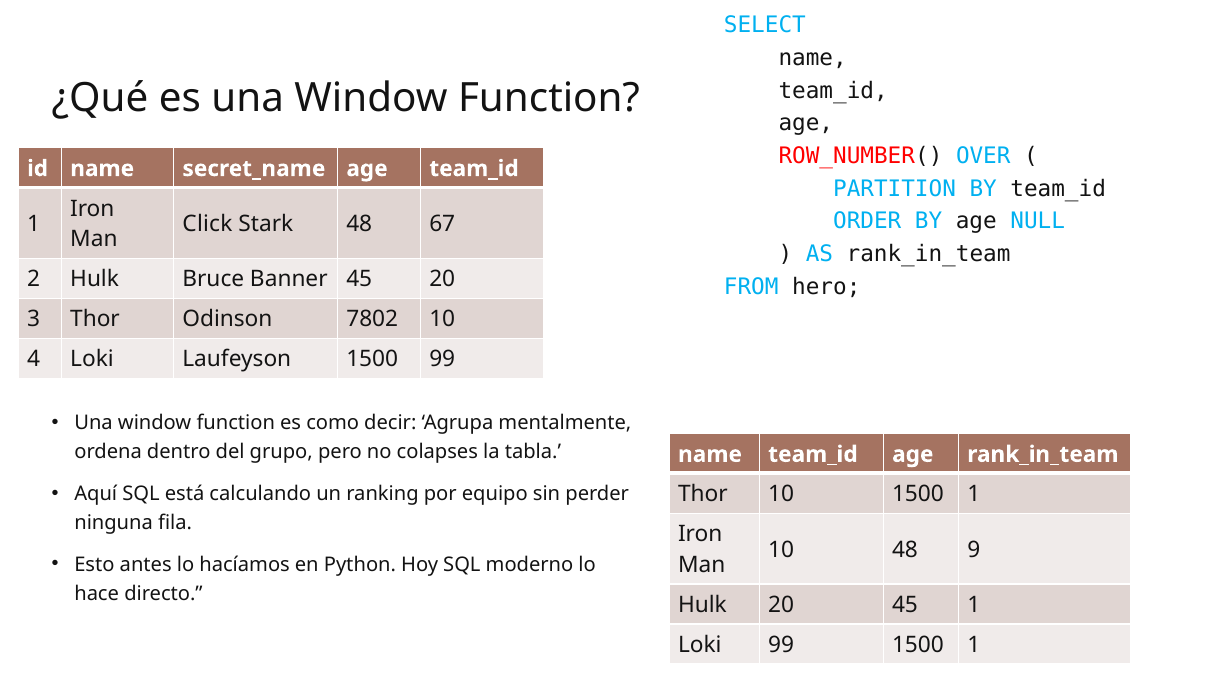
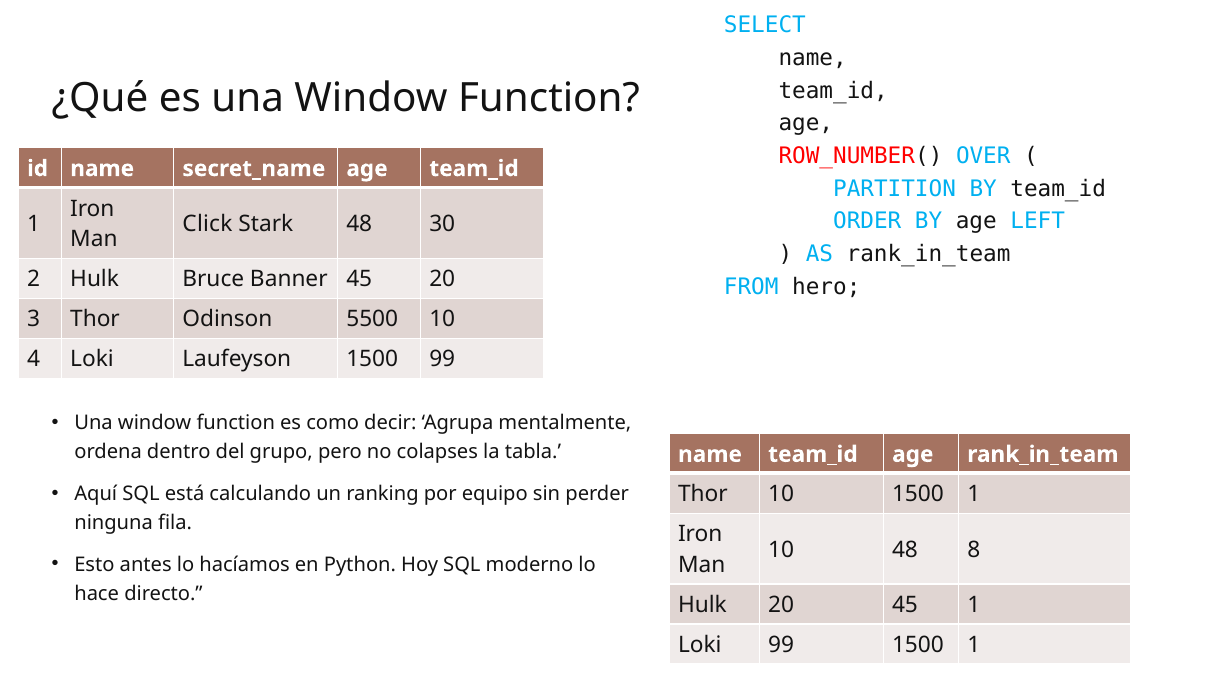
NULL: NULL -> LEFT
67: 67 -> 30
7802: 7802 -> 5500
9: 9 -> 8
